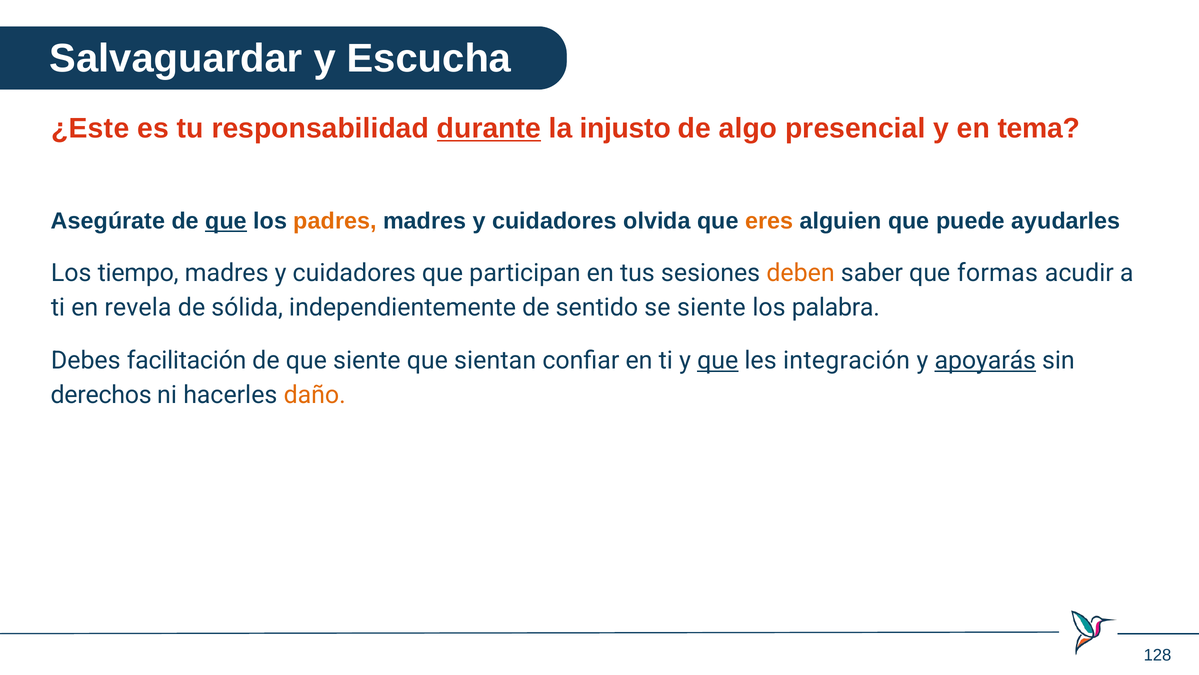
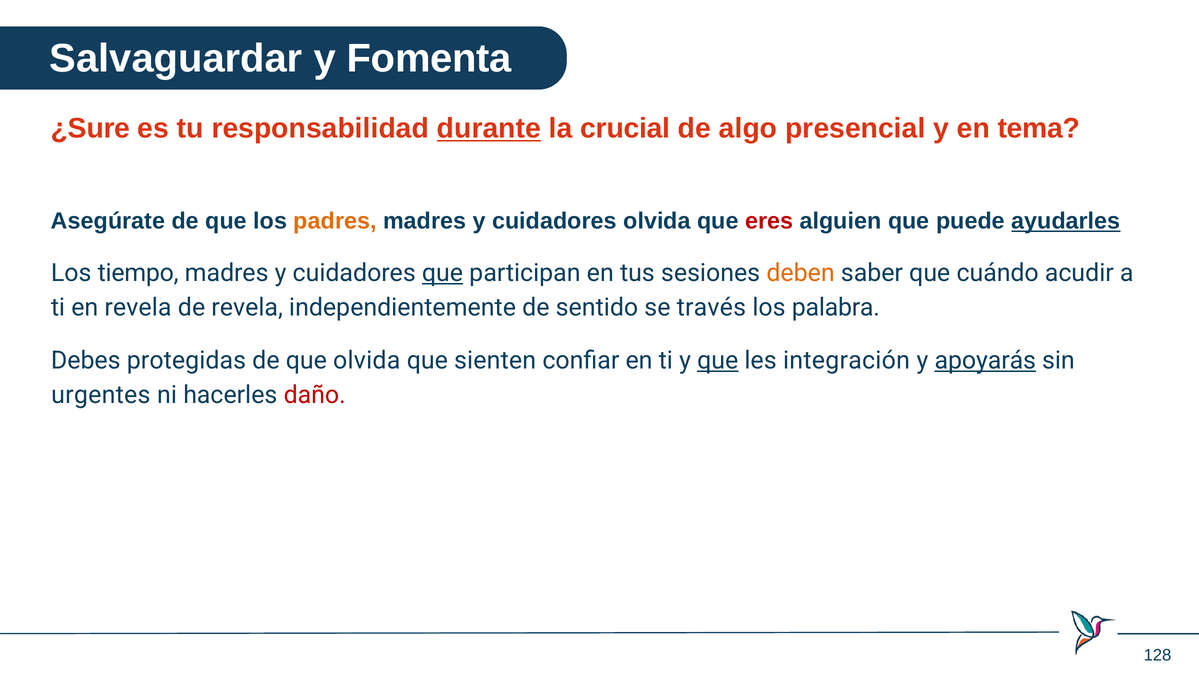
Escucha: Escucha -> Fomenta
¿Este: ¿Este -> ¿Sure
injusto: injusto -> crucial
que at (226, 221) underline: present -> none
eres colour: orange -> red
ayudarles underline: none -> present
que at (443, 273) underline: none -> present
formas: formas -> cuándo
de sólida: sólida -> revela
se siente: siente -> través
facilitación: facilitación -> protegidas
que siente: siente -> olvida
sientan: sientan -> sienten
derechos: derechos -> urgentes
daño colour: orange -> red
